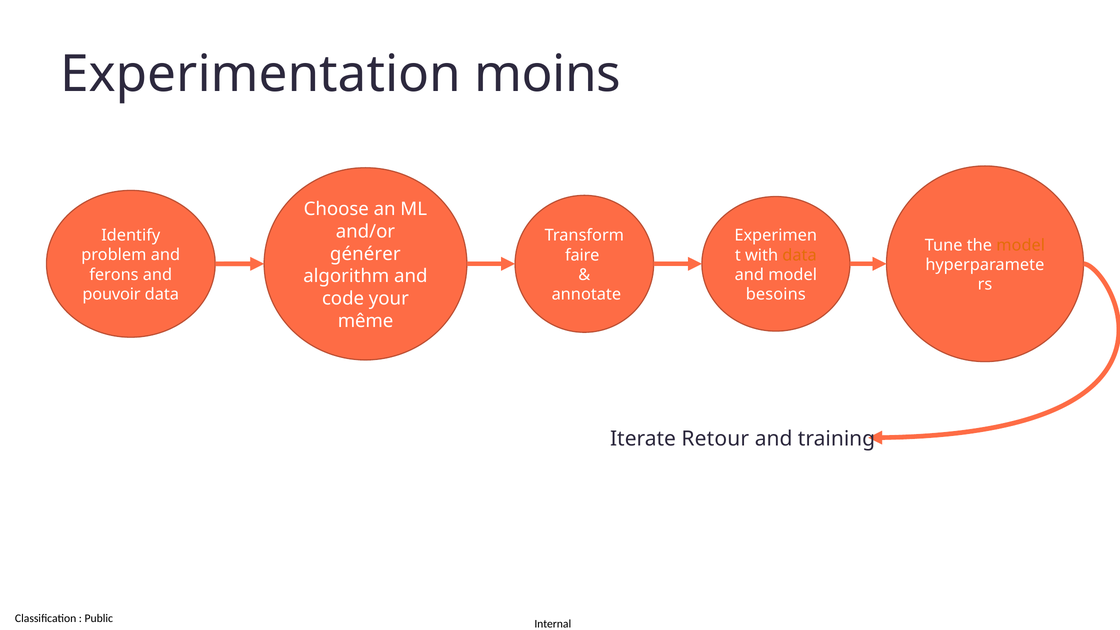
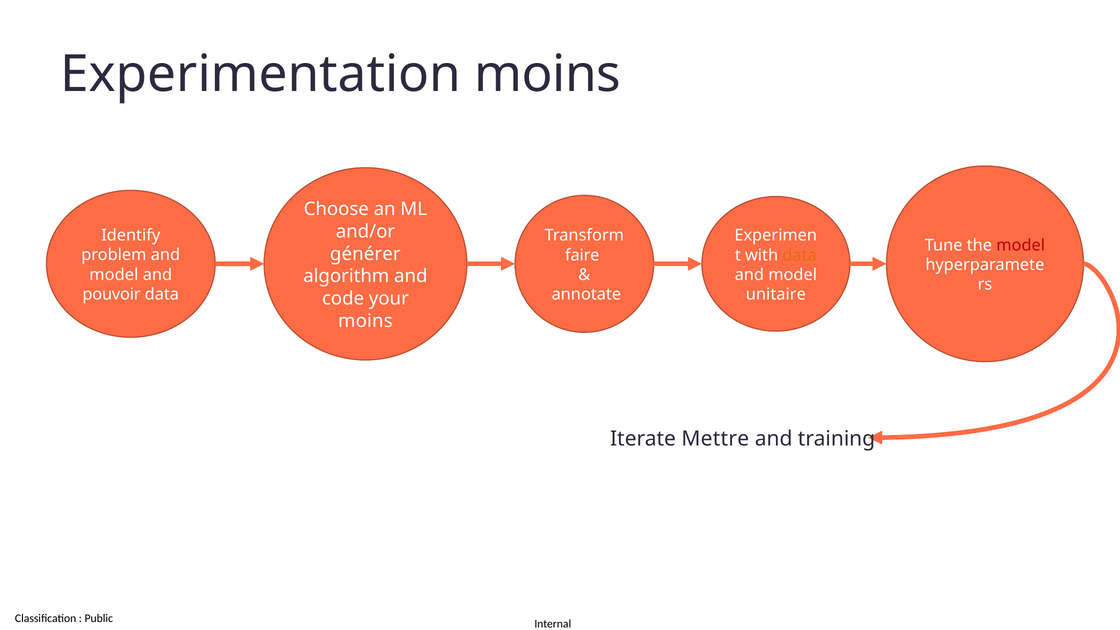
model at (1021, 245) colour: orange -> red
ferons at (114, 275): ferons -> model
besoins: besoins -> unitaire
même at (366, 321): même -> moins
Retour: Retour -> Mettre
